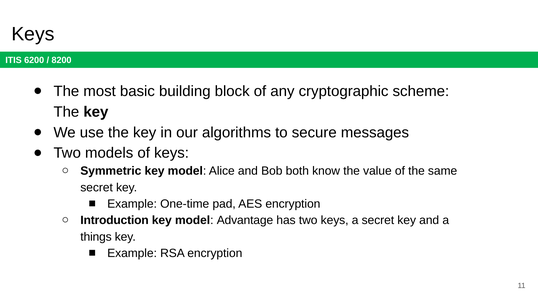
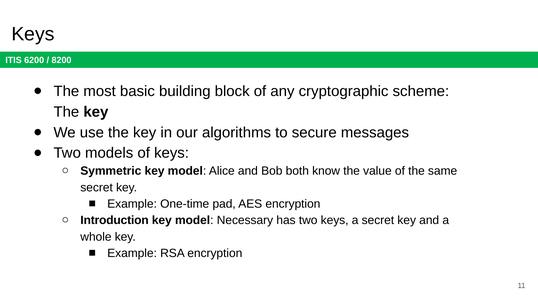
Advantage: Advantage -> Necessary
things: things -> whole
